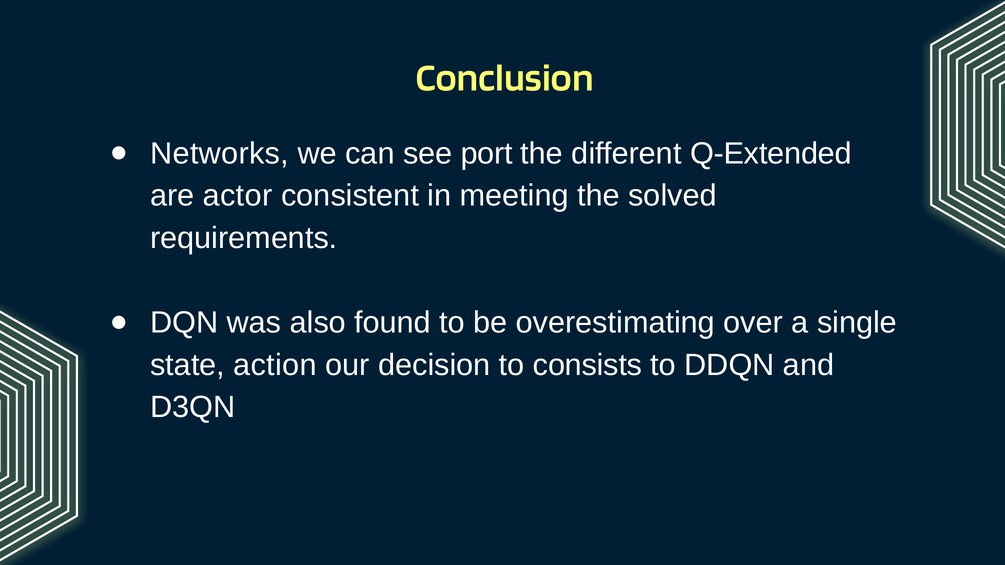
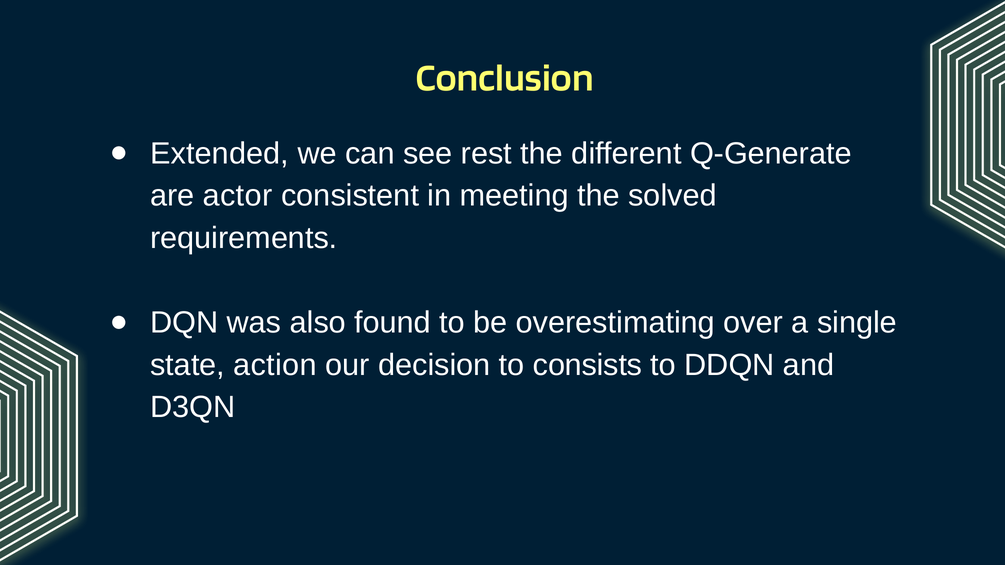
Networks: Networks -> Extended
port: port -> rest
Q-Extended: Q-Extended -> Q-Generate
